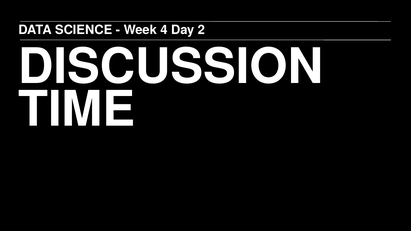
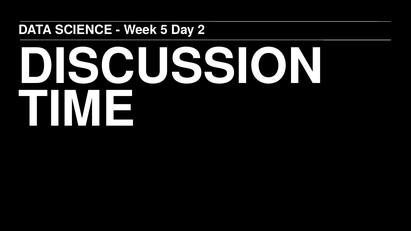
4: 4 -> 5
